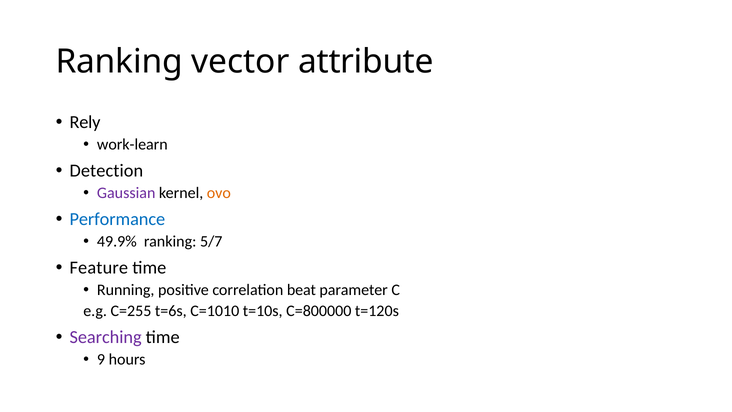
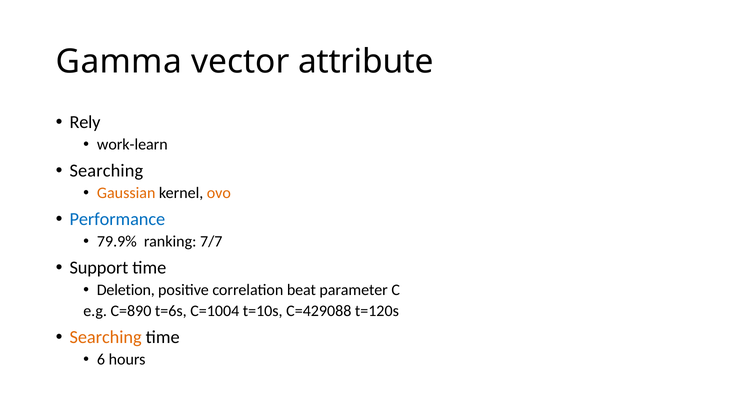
Ranking at (119, 61): Ranking -> Gamma
Detection at (106, 171): Detection -> Searching
Gaussian colour: purple -> orange
49.9%: 49.9% -> 79.9%
5/7: 5/7 -> 7/7
Feature: Feature -> Support
Running: Running -> Deletion
C=255: C=255 -> C=890
C=1010: C=1010 -> C=1004
C=800000: C=800000 -> C=429088
Searching at (106, 337) colour: purple -> orange
9: 9 -> 6
